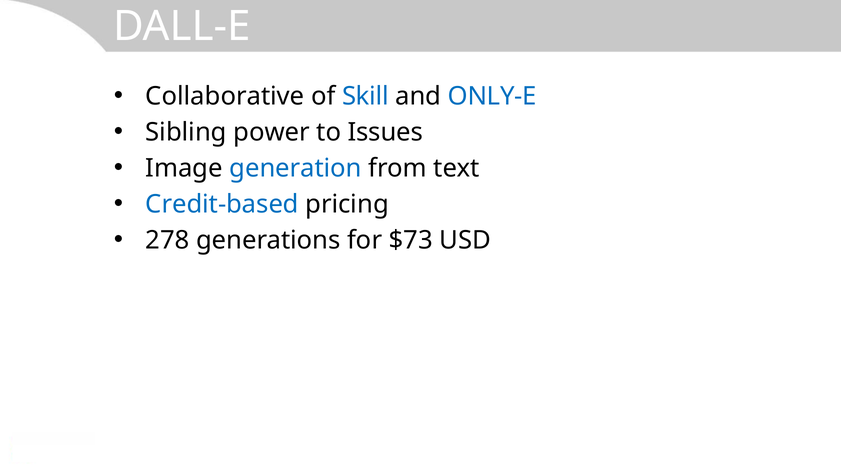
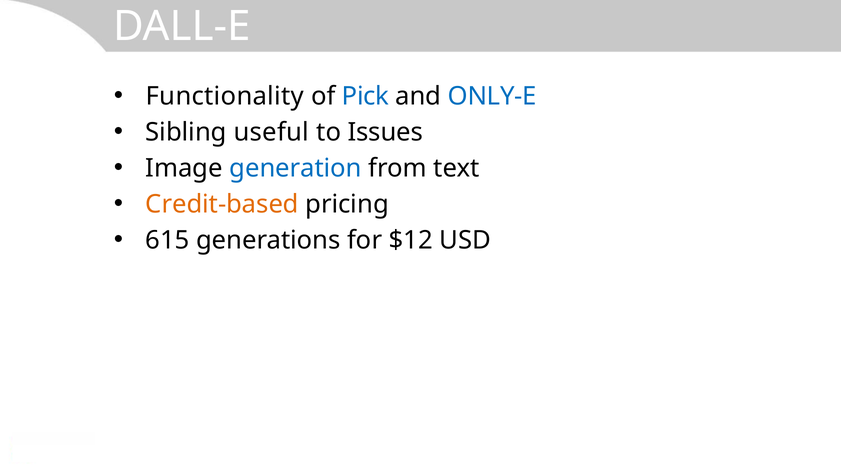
Collaborative: Collaborative -> Functionality
Skill: Skill -> Pick
power: power -> useful
Credit-based colour: blue -> orange
278: 278 -> 615
$73: $73 -> $12
